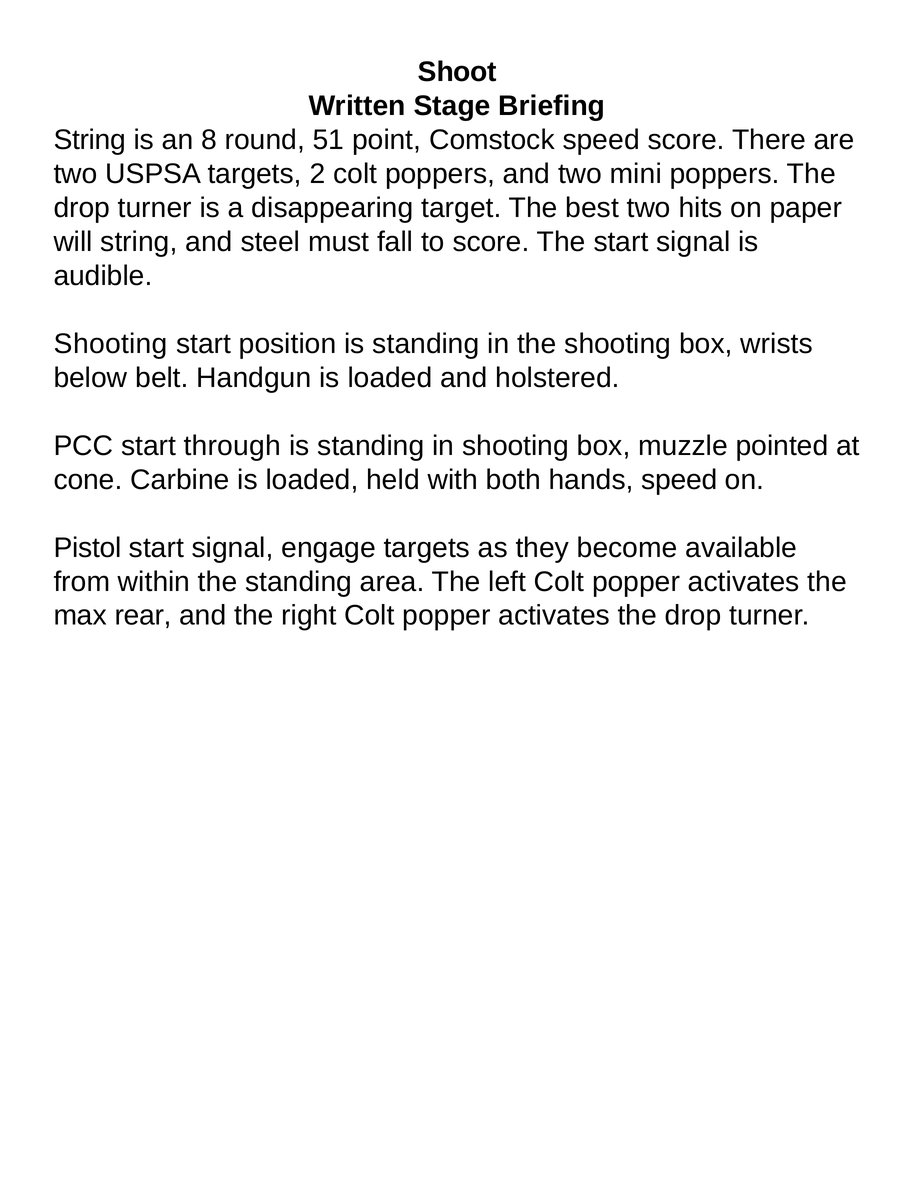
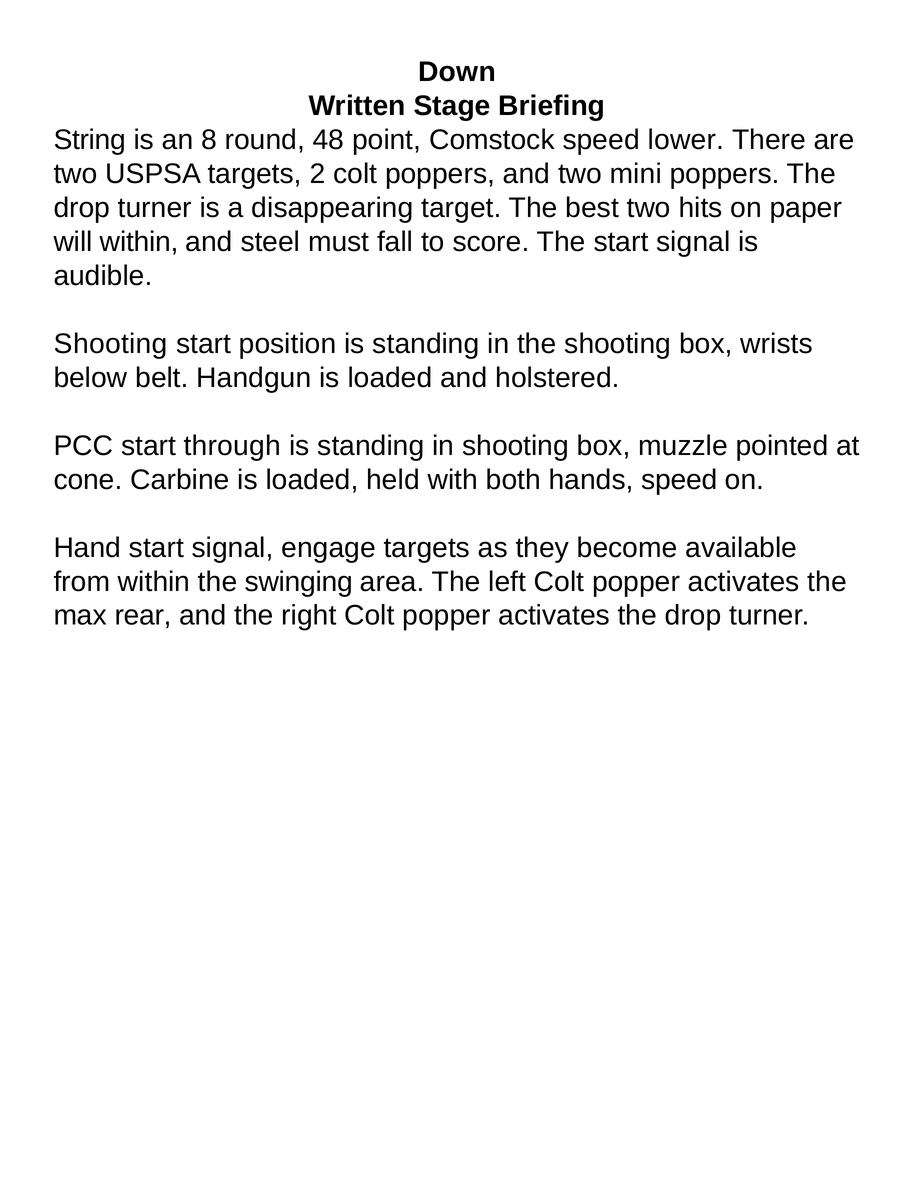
Shoot: Shoot -> Down
51: 51 -> 48
speed score: score -> lower
will string: string -> within
Pistol: Pistol -> Hand
the standing: standing -> swinging
